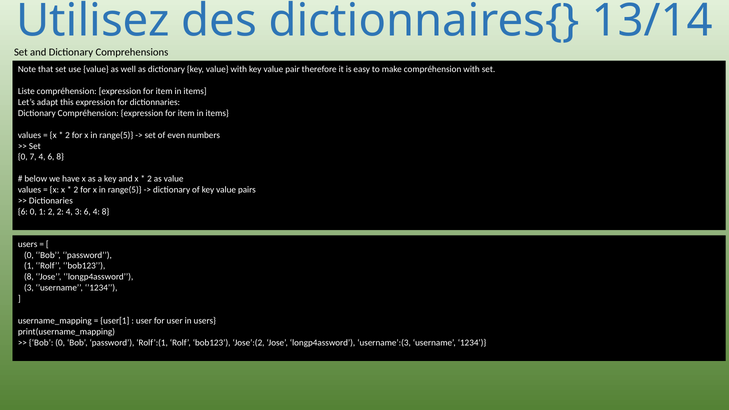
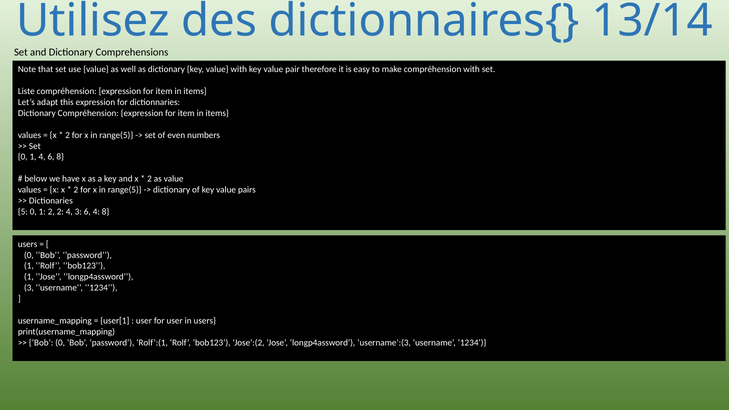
7 at (33, 157): 7 -> 1
6 at (23, 212): 6 -> 5
8 at (29, 277): 8 -> 1
